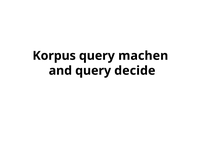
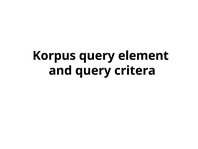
machen: machen -> element
decide: decide -> critera
